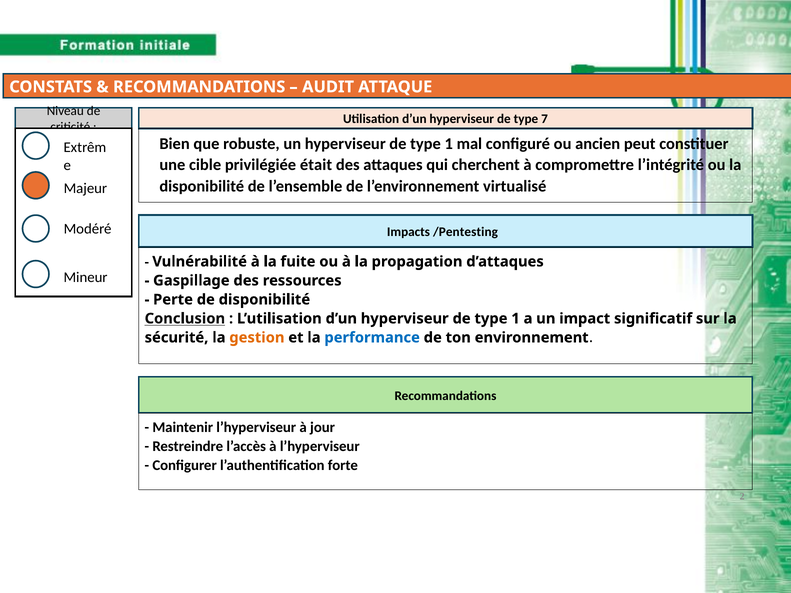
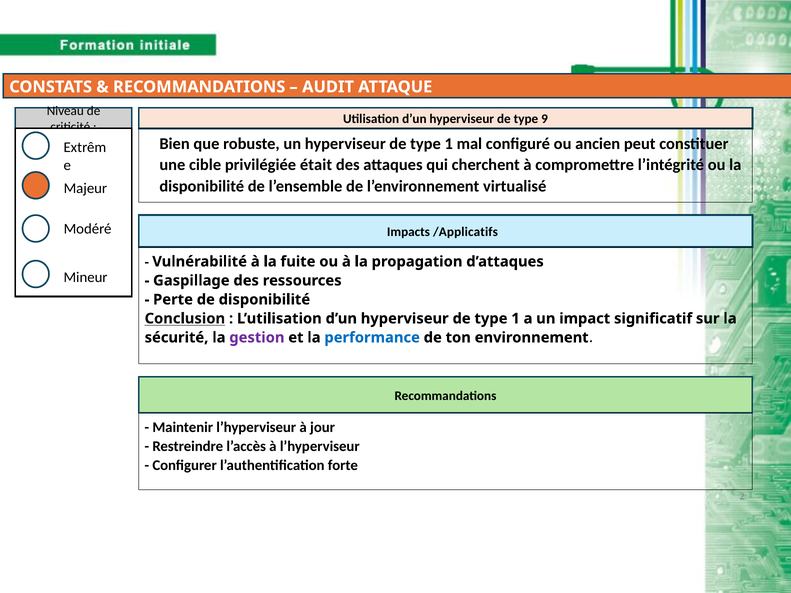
7: 7 -> 9
/Pentesting: /Pentesting -> /Applicatifs
gestion colour: orange -> purple
